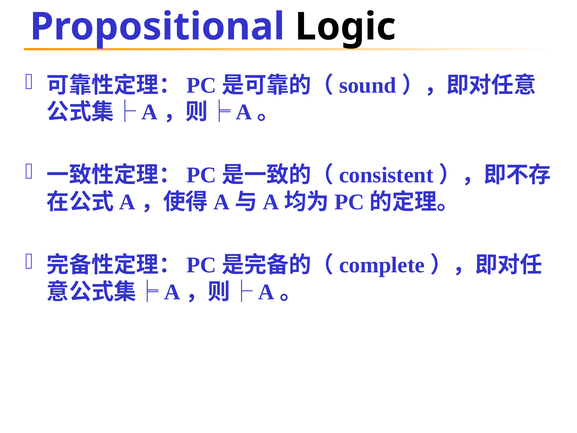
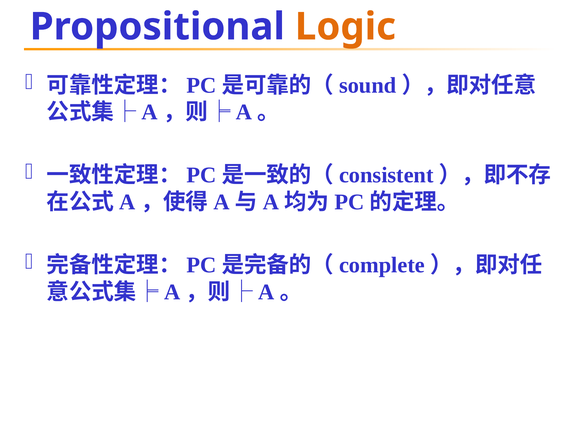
Logic colour: black -> orange
